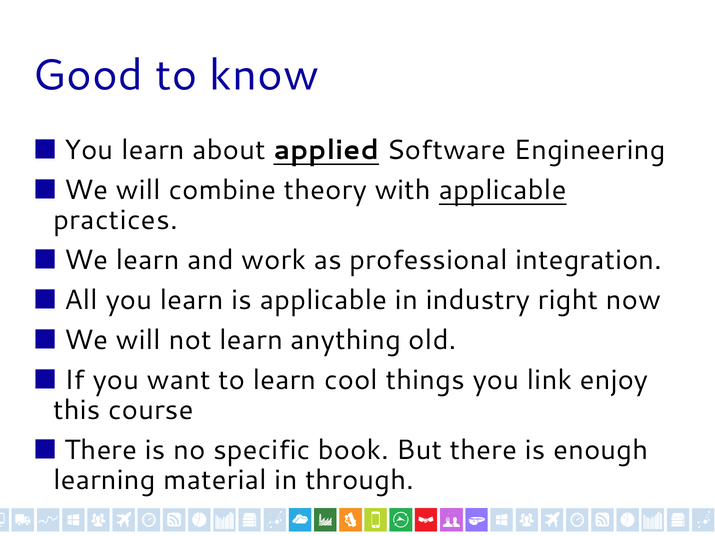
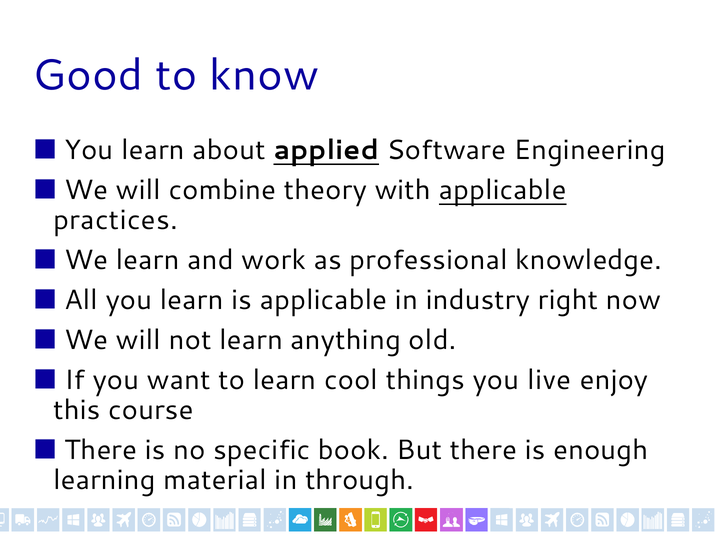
integration: integration -> knowledge
link: link -> live
